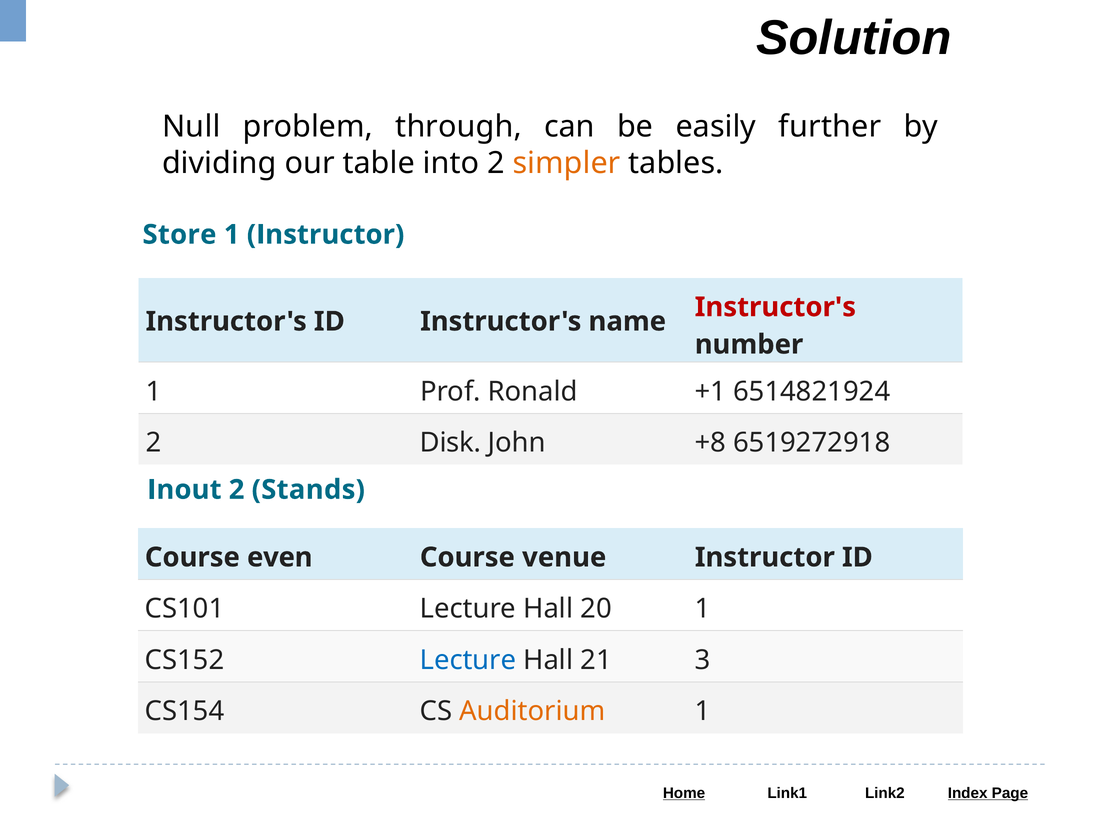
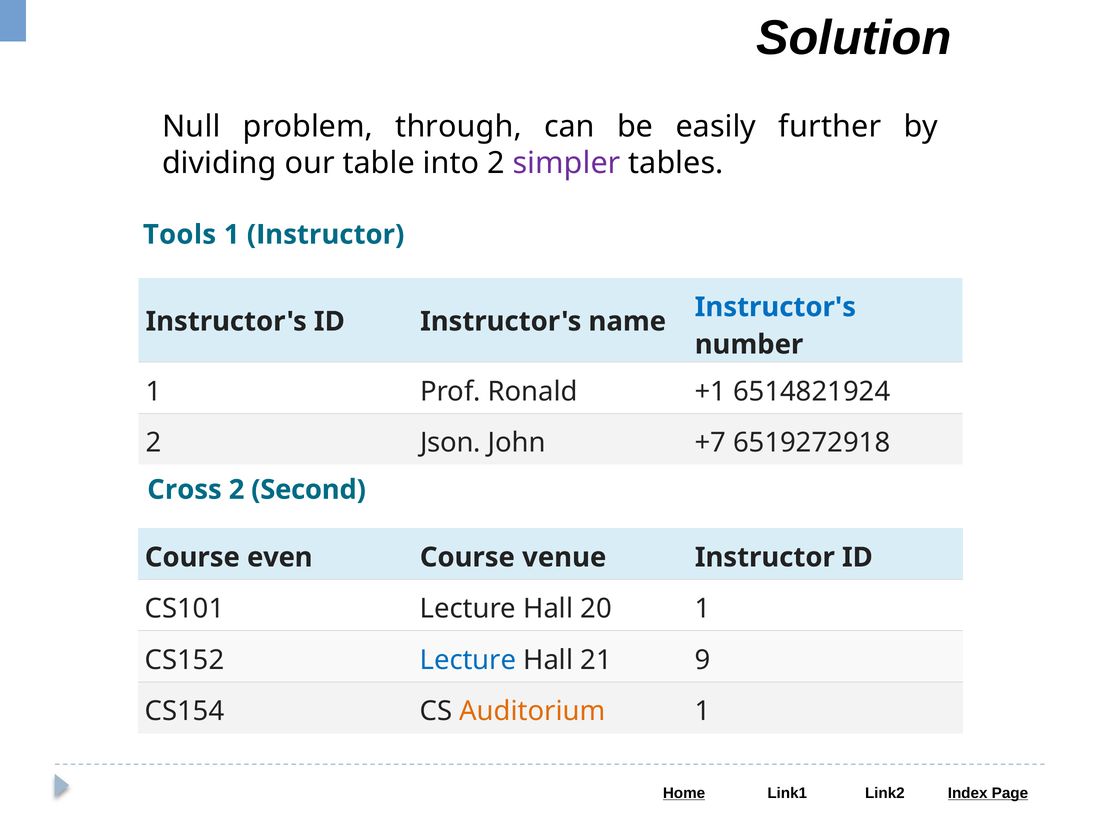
simpler colour: orange -> purple
Store: Store -> Tools
Instructor's at (775, 307) colour: red -> blue
Disk: Disk -> Json
+8: +8 -> +7
Inout: Inout -> Cross
Stands: Stands -> Second
3: 3 -> 9
